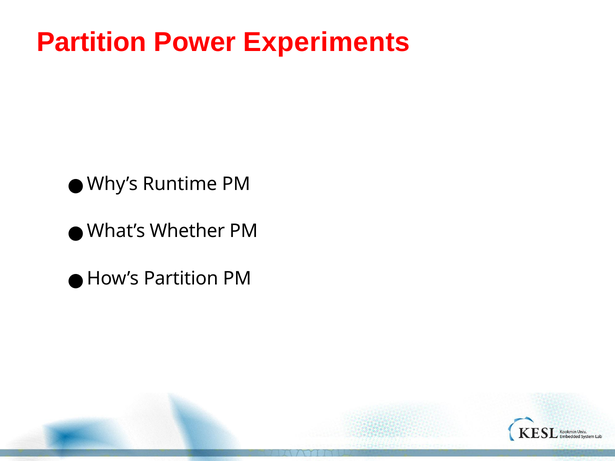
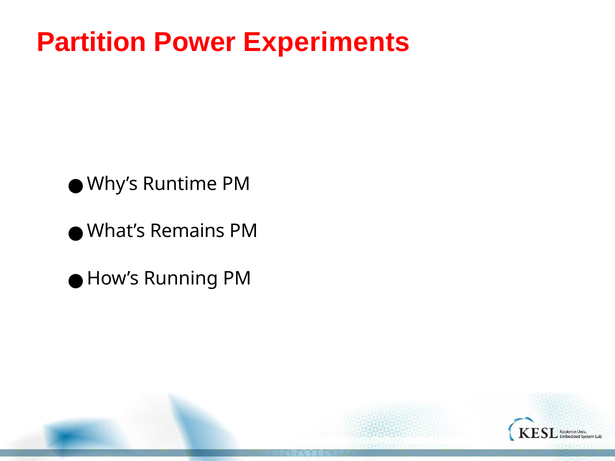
Whether: Whether -> Remains
How’s Partition: Partition -> Running
